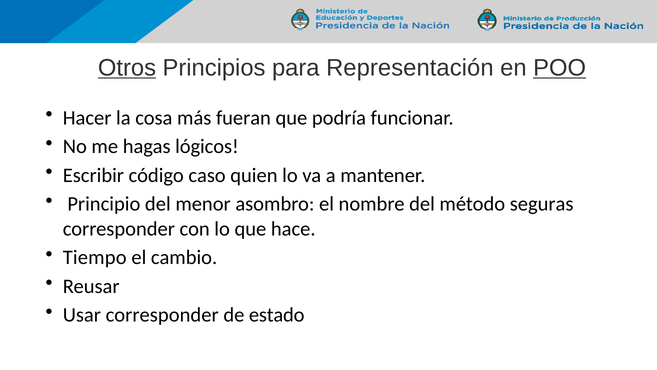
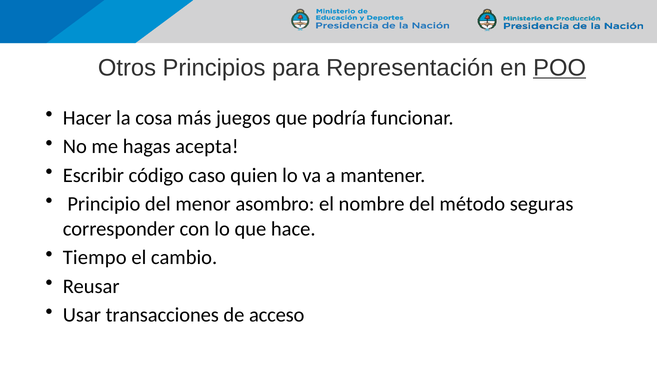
Otros underline: present -> none
fueran: fueran -> juegos
lógicos: lógicos -> acepta
Usar corresponder: corresponder -> transacciones
estado: estado -> acceso
